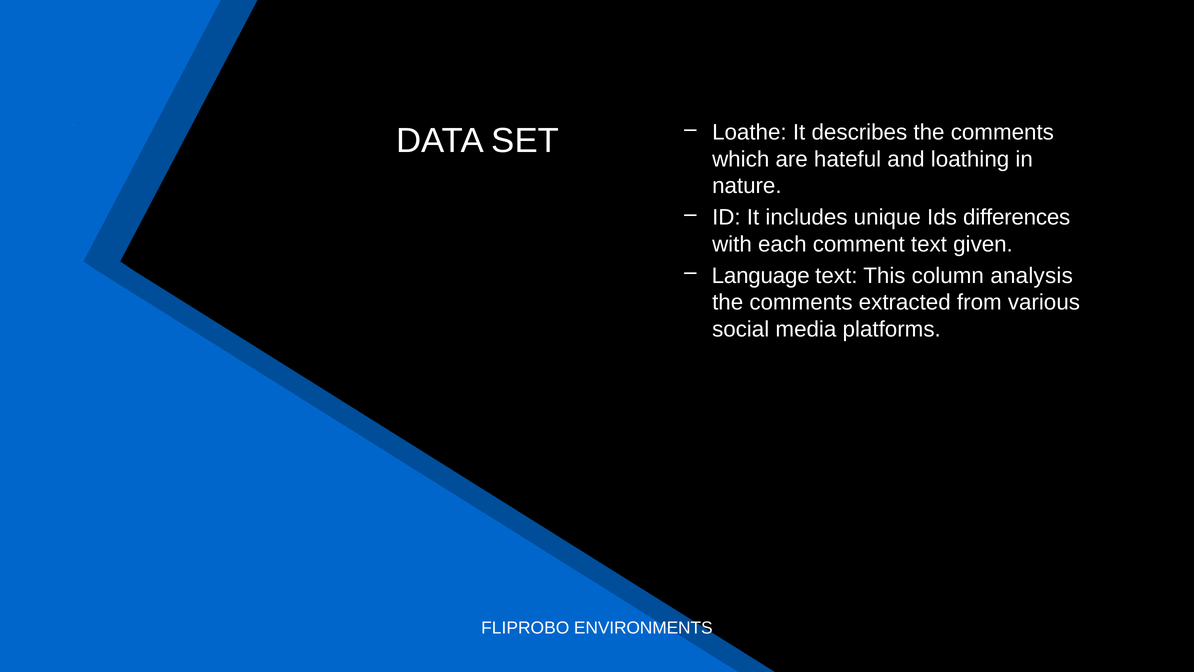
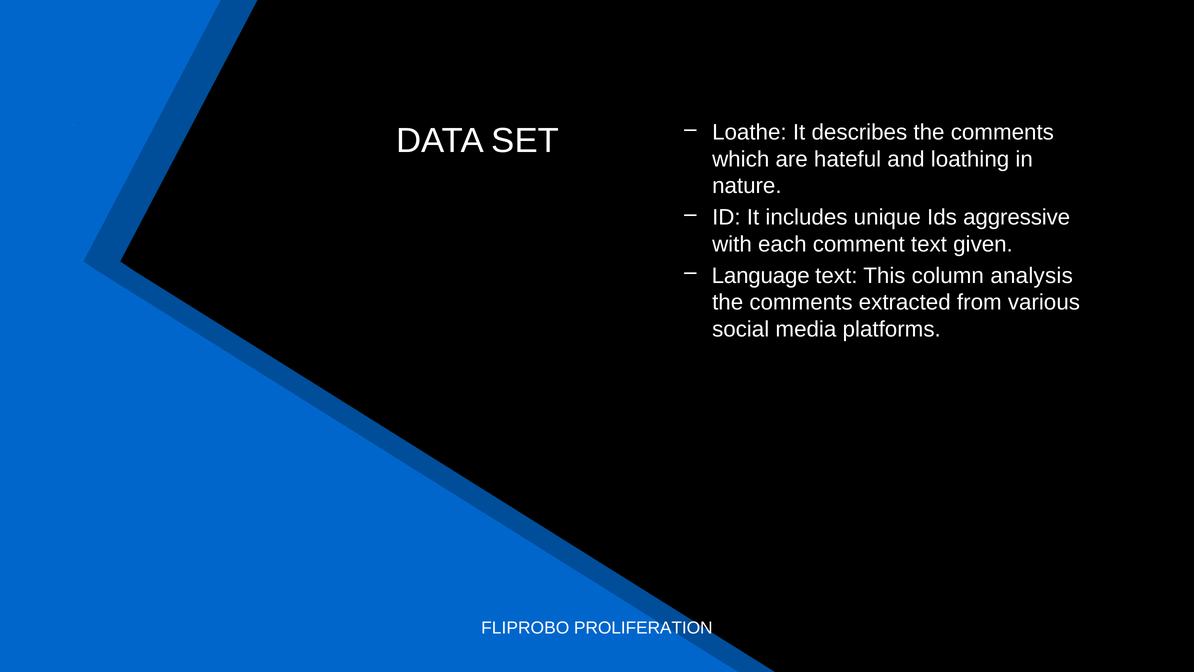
differences: differences -> aggressive
ENVIRONMENTS: ENVIRONMENTS -> PROLIFERATION
